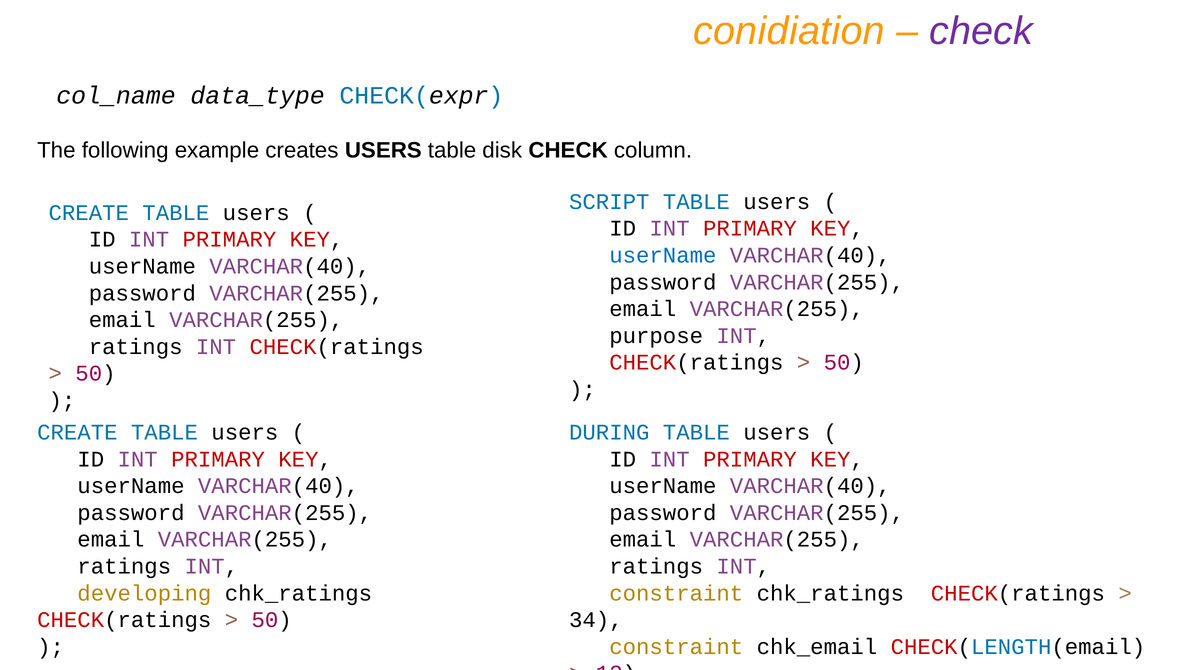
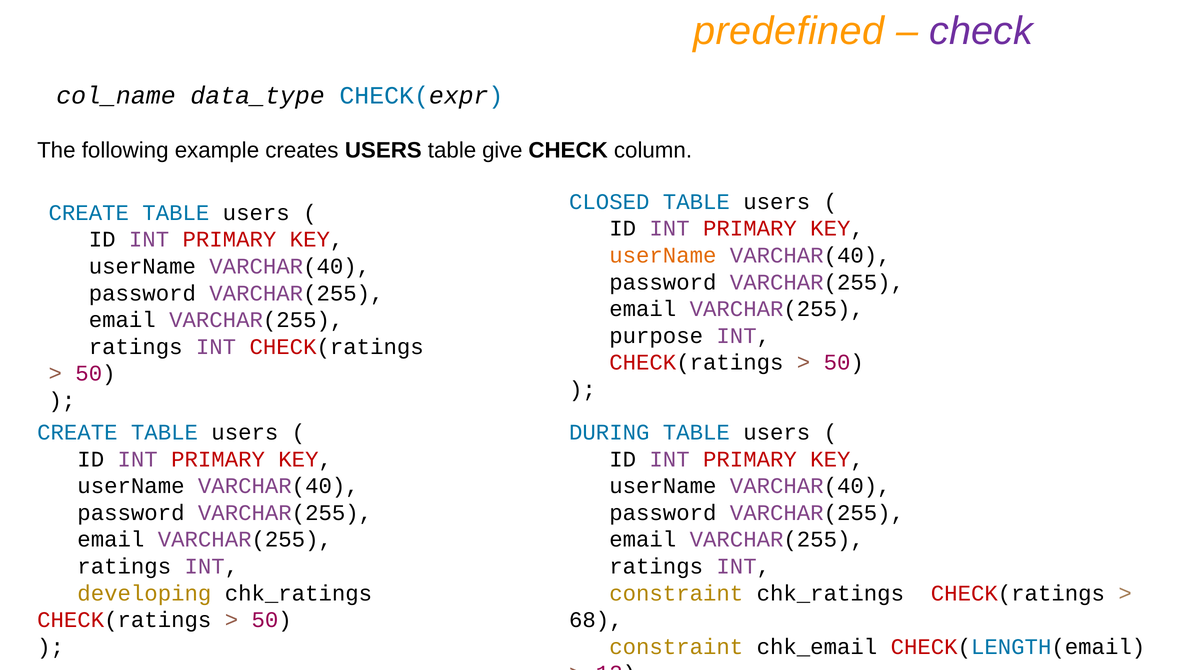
conidiation: conidiation -> predefined
disk: disk -> give
SCRIPT: SCRIPT -> CLOSED
userName at (663, 255) colour: blue -> orange
34: 34 -> 68
